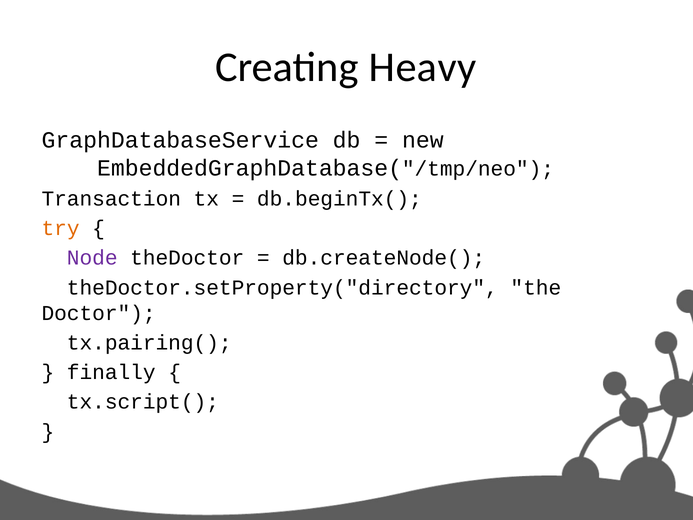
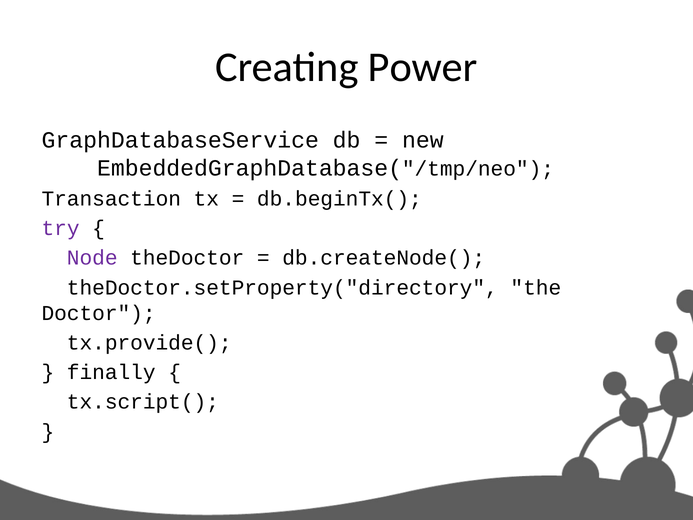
Heavy: Heavy -> Power
try colour: orange -> purple
tx.pairing(: tx.pairing( -> tx.provide(
